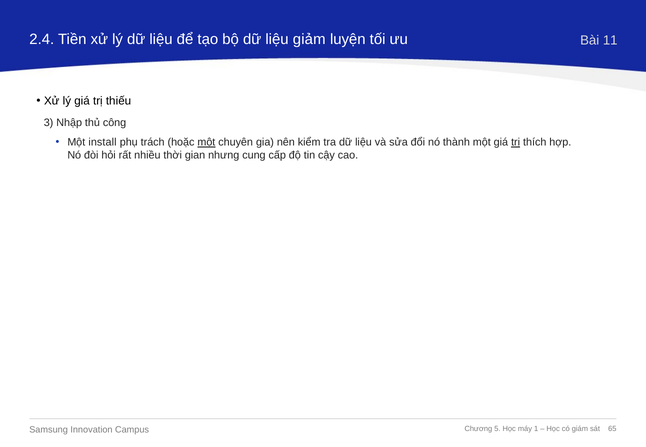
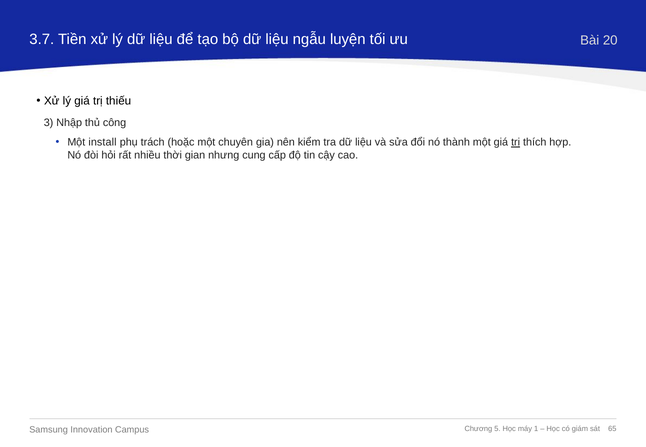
2.4: 2.4 -> 3.7
giảm: giảm -> ngẫu
11: 11 -> 20
một at (206, 142) underline: present -> none
